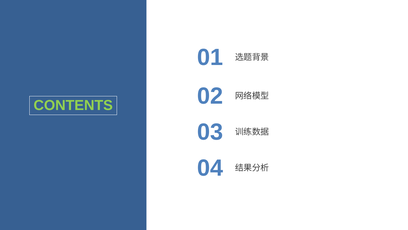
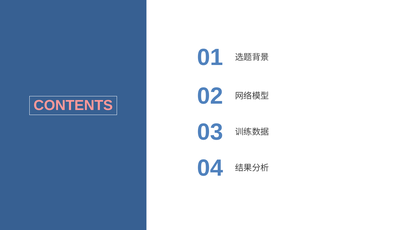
CONTENTS colour: light green -> pink
